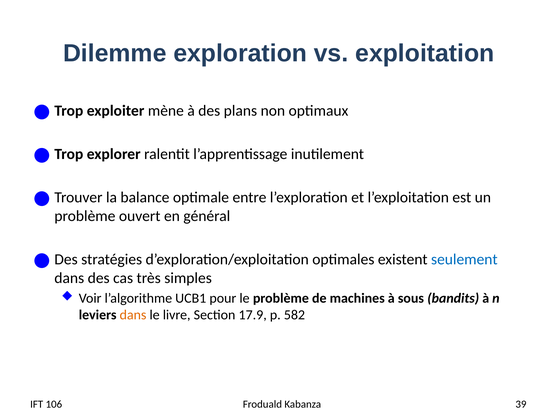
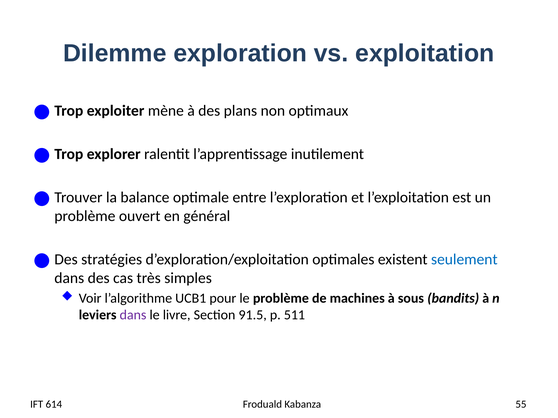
dans at (133, 315) colour: orange -> purple
17.9: 17.9 -> 91.5
582: 582 -> 511
106: 106 -> 614
39: 39 -> 55
